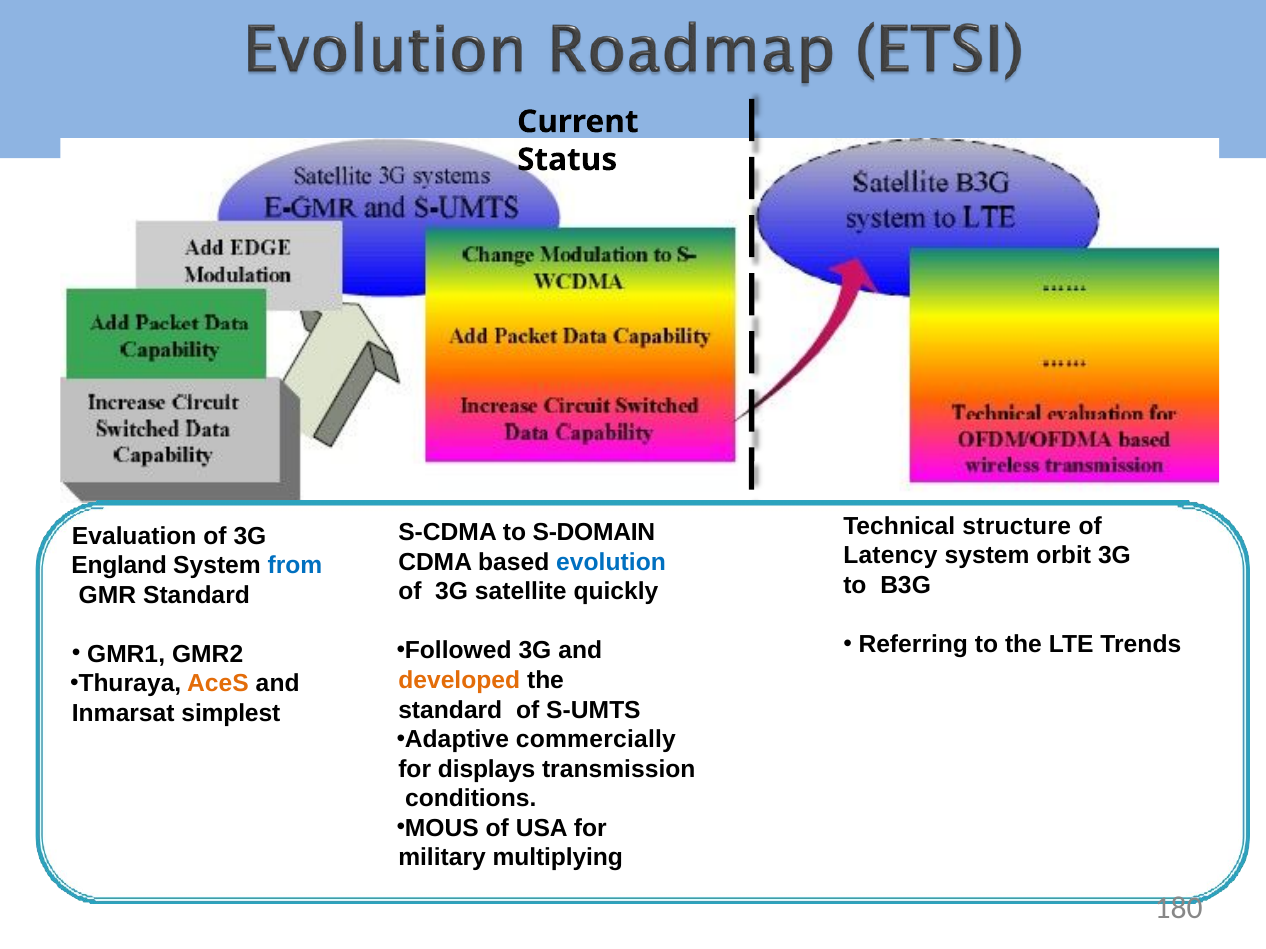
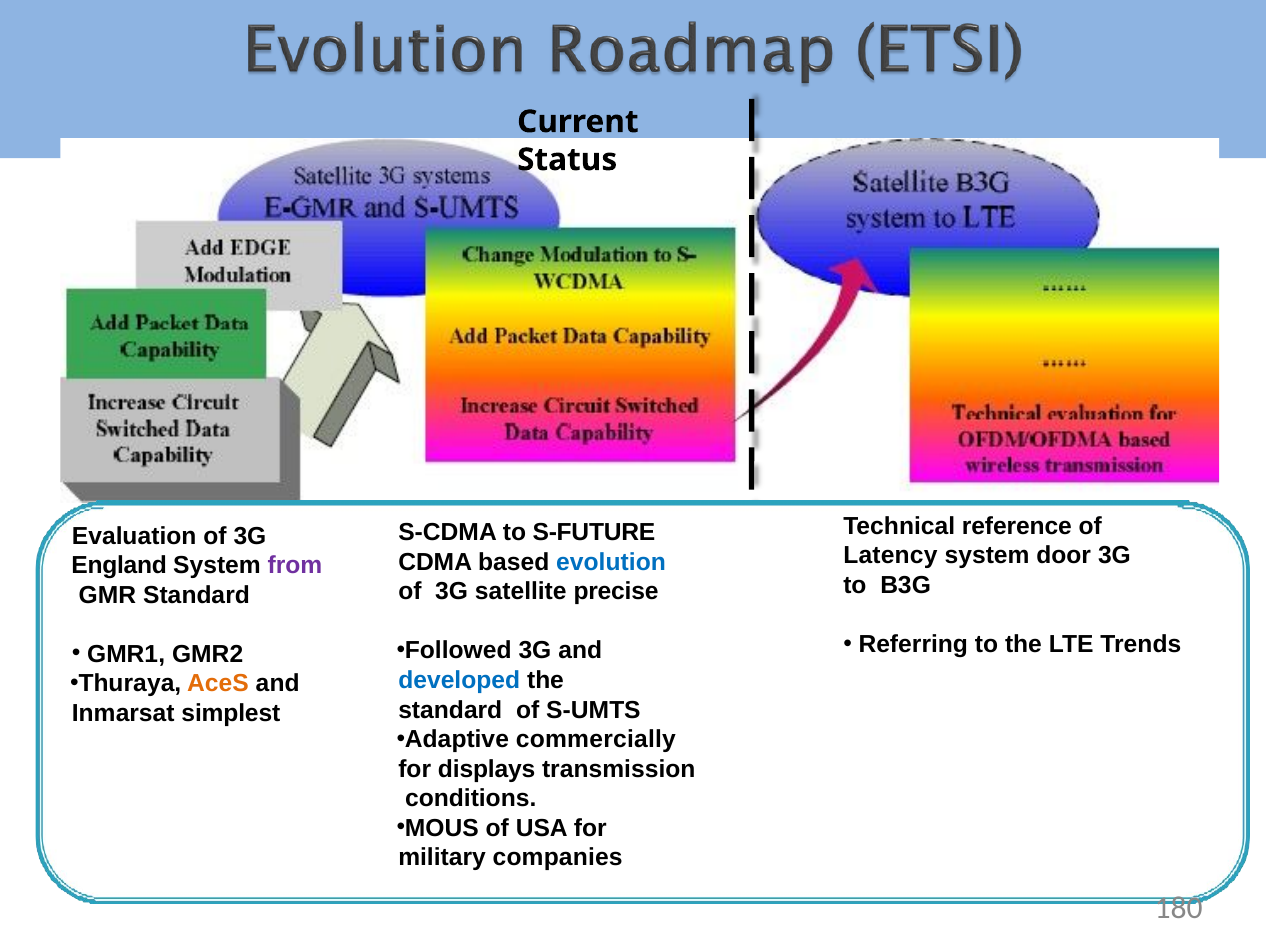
structure: structure -> reference
S-DOMAIN: S-DOMAIN -> S-FUTURE
orbit: orbit -> door
from colour: blue -> purple
quickly: quickly -> precise
developed colour: orange -> blue
multiplying: multiplying -> companies
